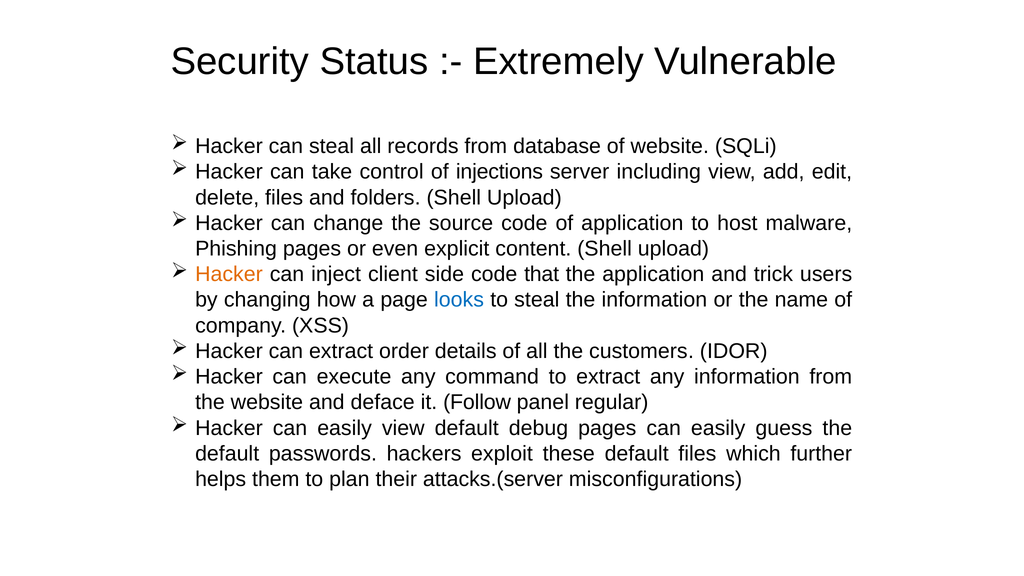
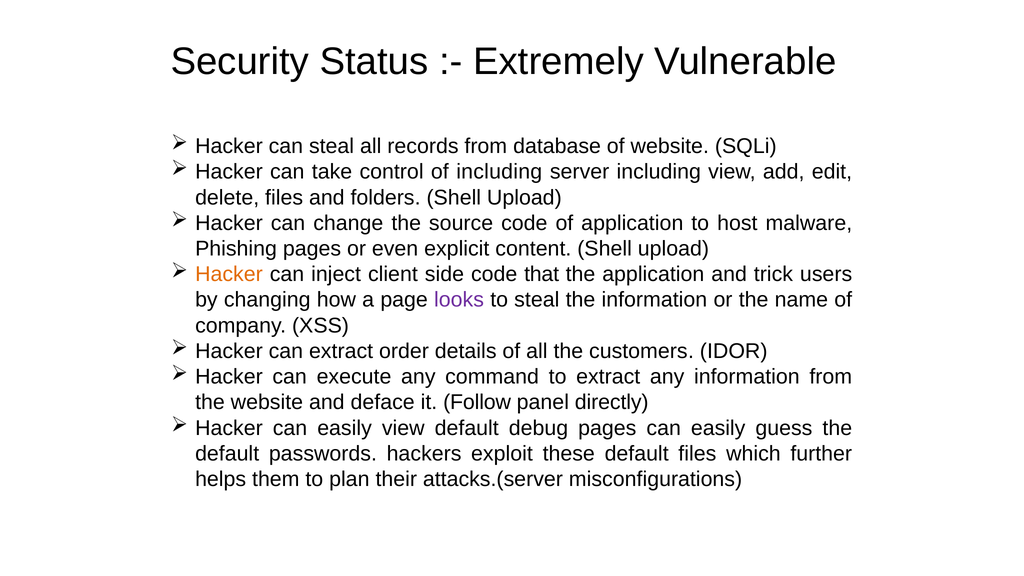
of injections: injections -> including
looks colour: blue -> purple
regular: regular -> directly
